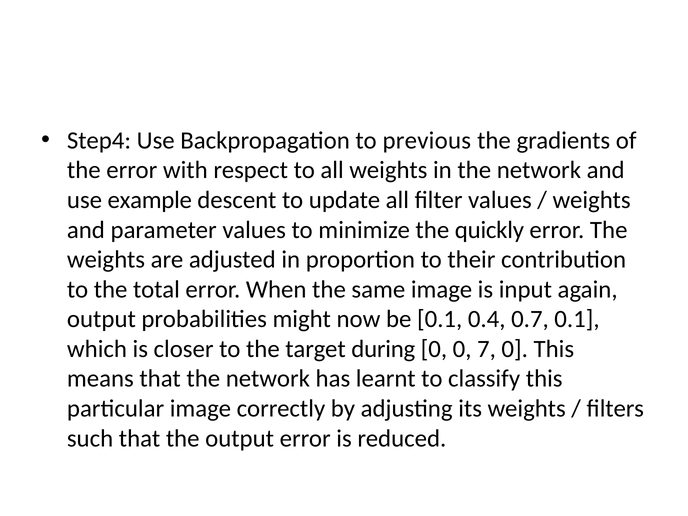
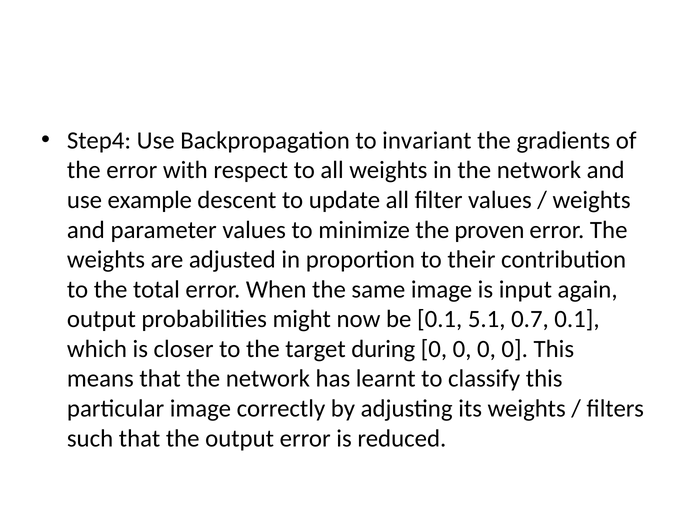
previous: previous -> invariant
quickly: quickly -> proven
0.4: 0.4 -> 5.1
7 at (486, 349): 7 -> 0
